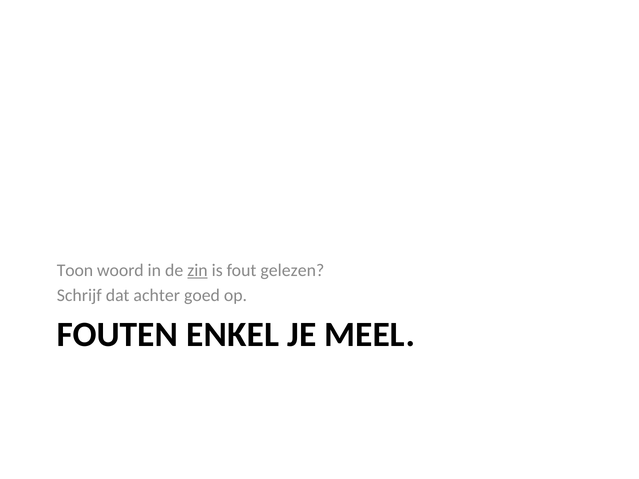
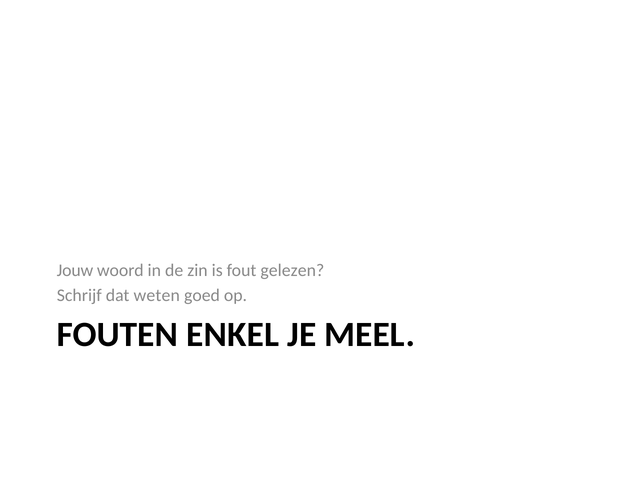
Toon: Toon -> Jouw
zin underline: present -> none
achter: achter -> weten
